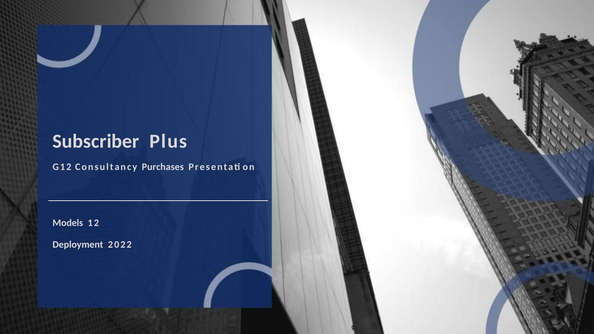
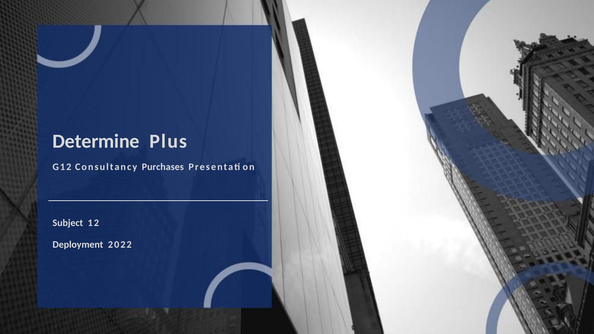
Subscriber: Subscriber -> Determine
Models: Models -> Subject
